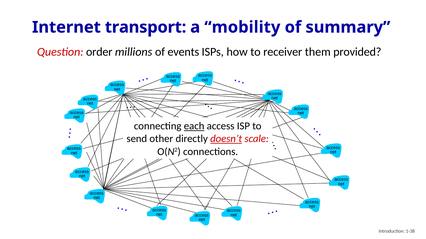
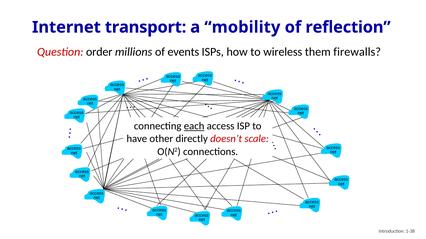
summary: summary -> reflection
receiver: receiver -> wireless
provided: provided -> firewalls
send: send -> have
doesn’t underline: present -> none
